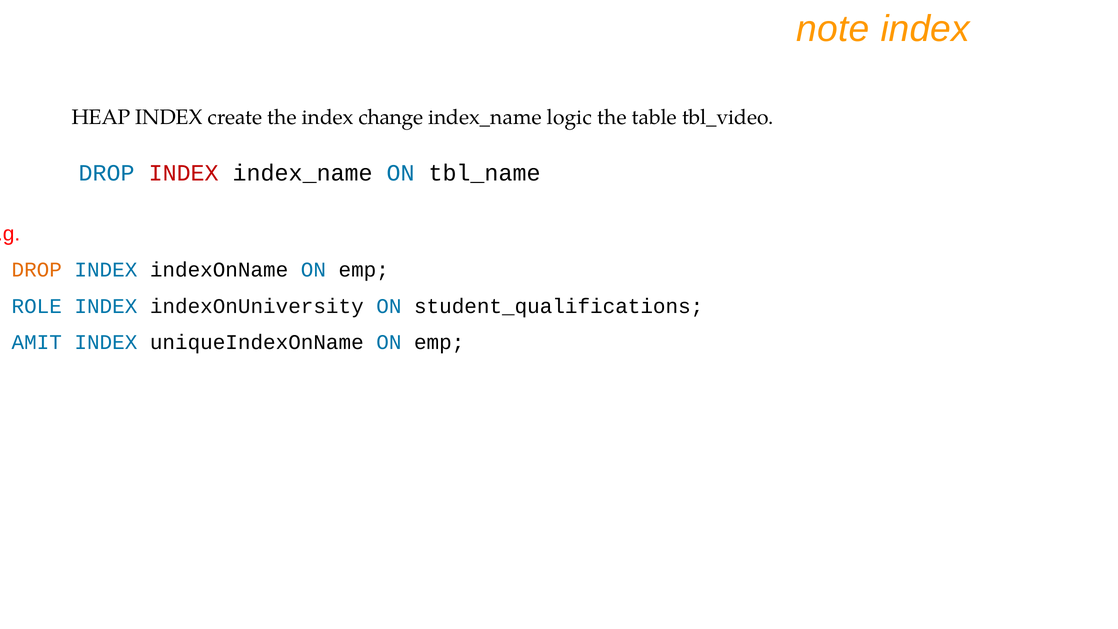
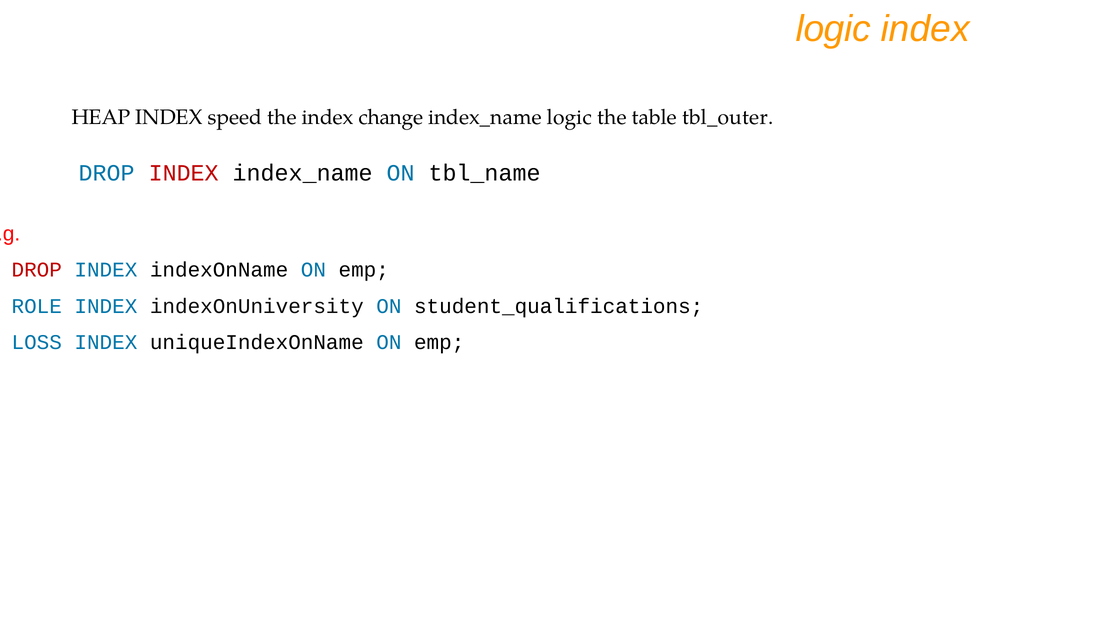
note at (833, 29): note -> logic
create: create -> speed
tbl_video: tbl_video -> tbl_outer
DROP at (37, 270) colour: orange -> red
AMIT: AMIT -> LOSS
